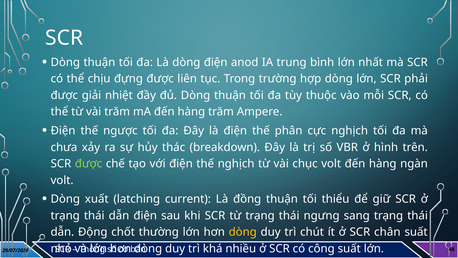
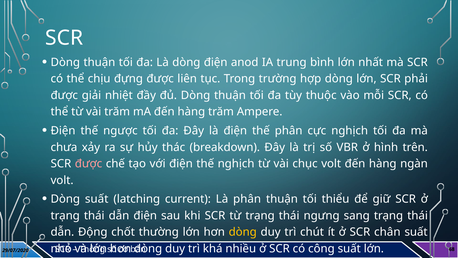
được at (89, 163) colour: light green -> pink
Dòng xuất: xuất -> suất
Là đồng: đồng -> phân
